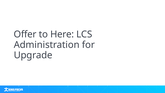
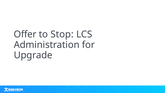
Here: Here -> Stop
